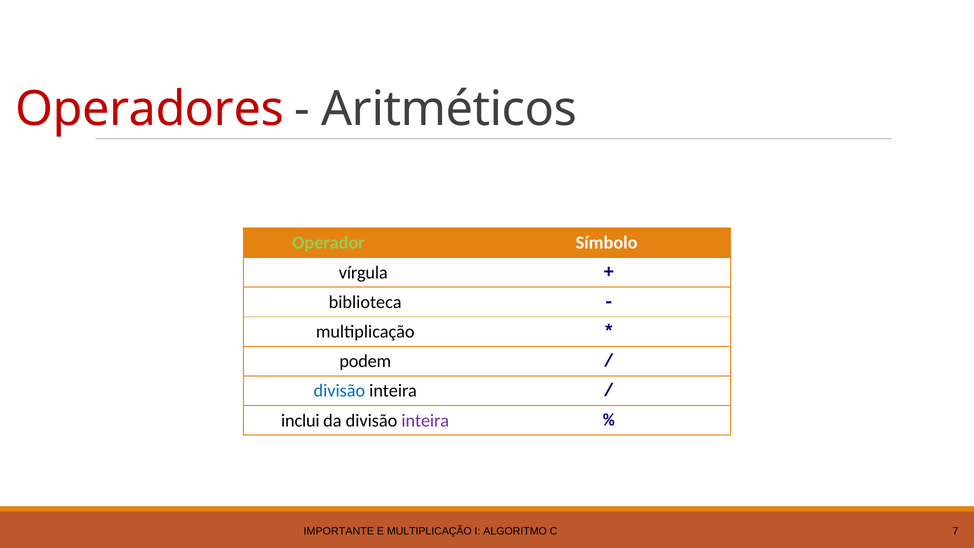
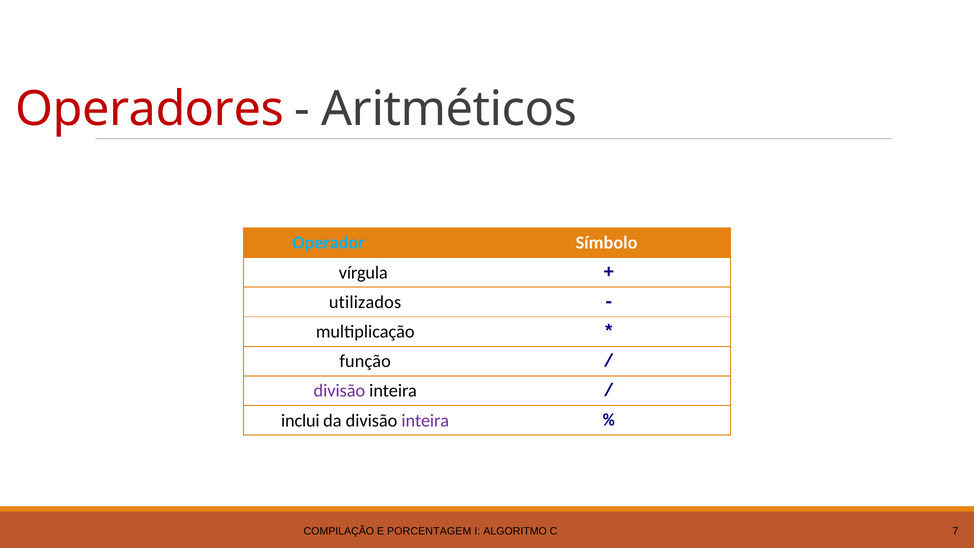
Operador colour: light green -> light blue
biblioteca: biblioteca -> utilizados
podem: podem -> função
divisão at (339, 391) colour: blue -> purple
IMPORTANTE: IMPORTANTE -> COMPILAÇÃO
E MULTIPLICAÇÃO: MULTIPLICAÇÃO -> PORCENTAGEM
